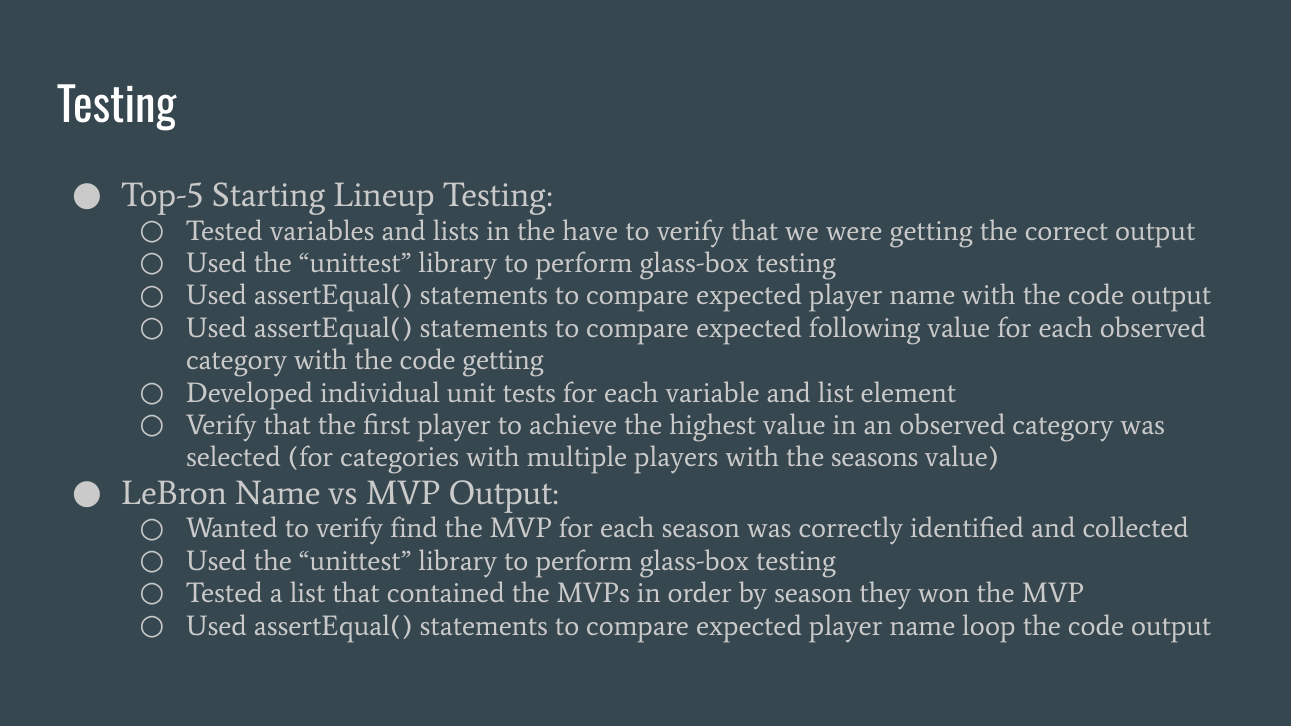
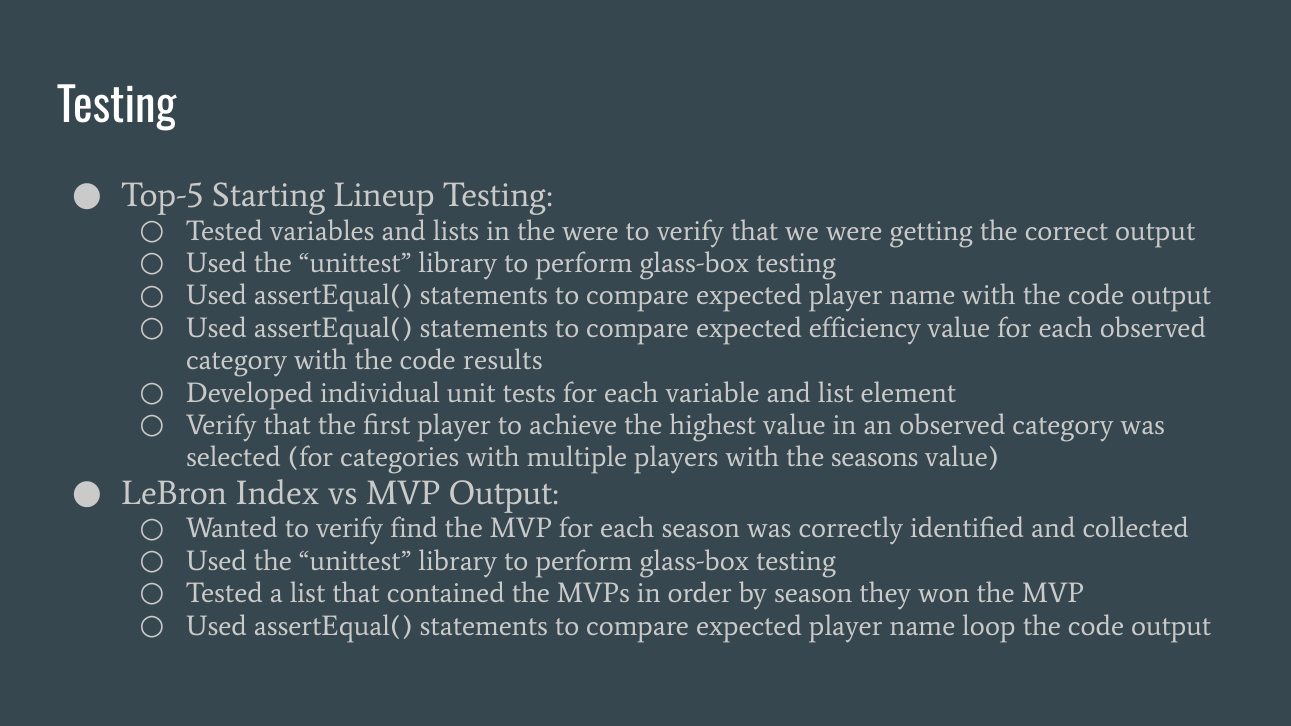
the have: have -> were
following: following -> efficiency
code getting: getting -> results
LeBron Name: Name -> Index
